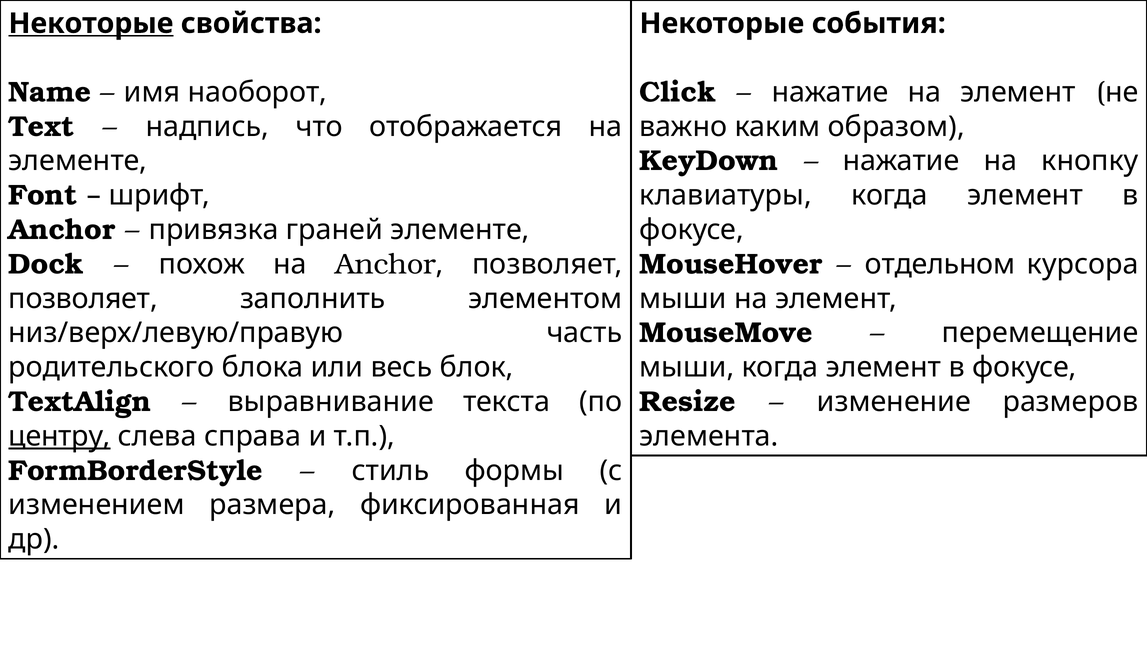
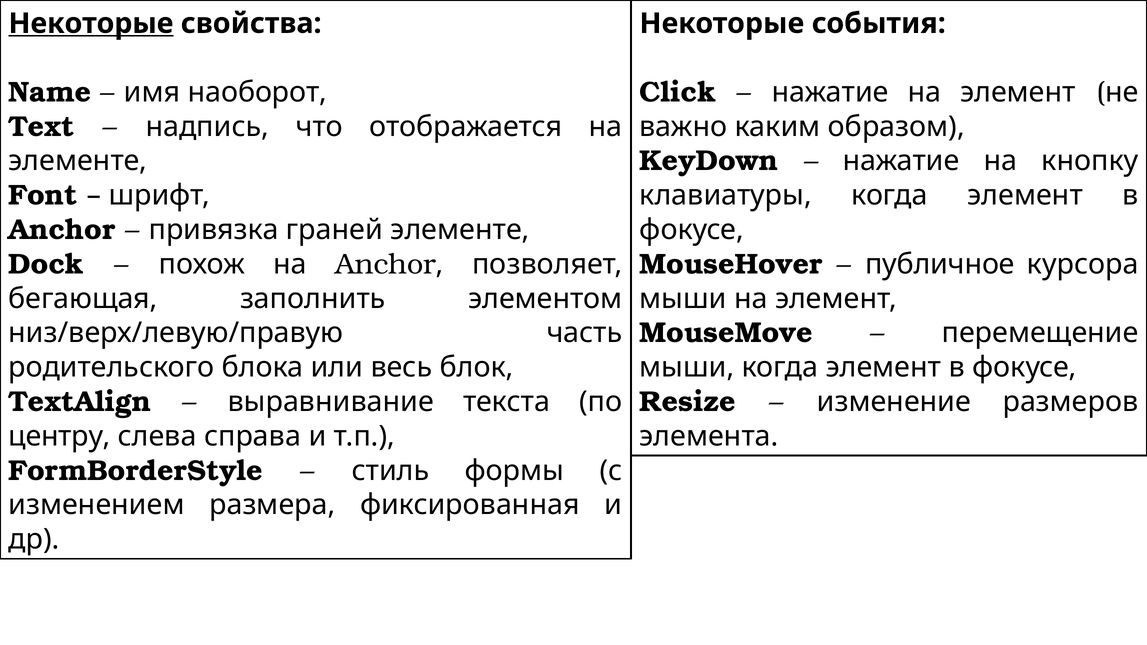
отдельном: отдельном -> публичное
позволяет at (83, 299): позволяет -> бегающая
центру underline: present -> none
